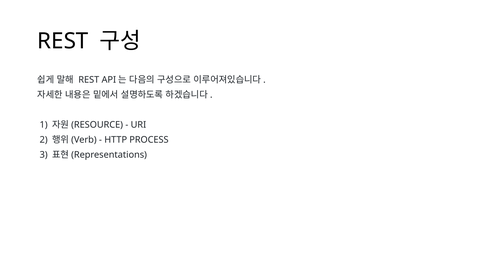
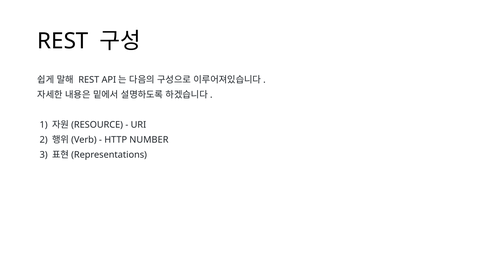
PROCESS: PROCESS -> NUMBER
